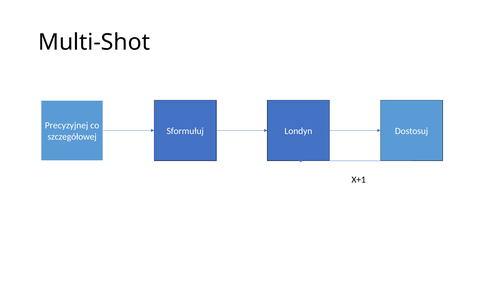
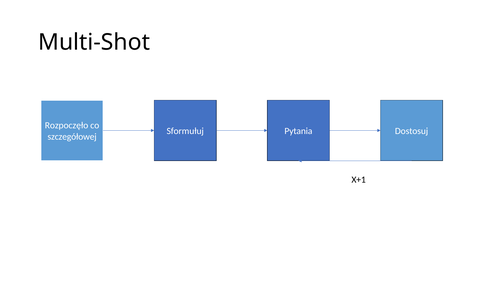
Precyzyjnej: Precyzyjnej -> Rozpoczęło
Londyn: Londyn -> Pytania
